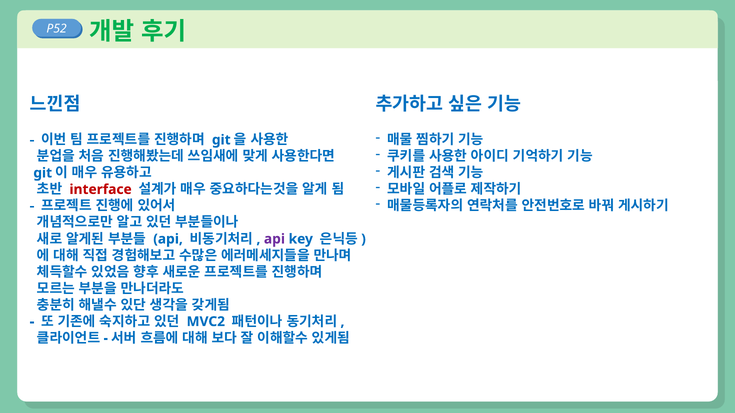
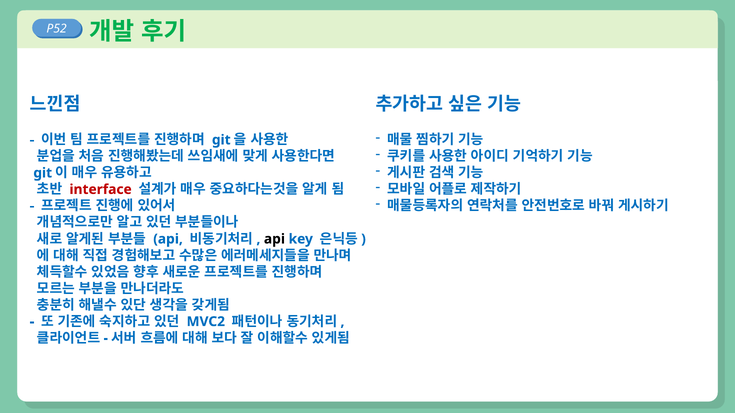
api at (274, 239) colour: purple -> black
